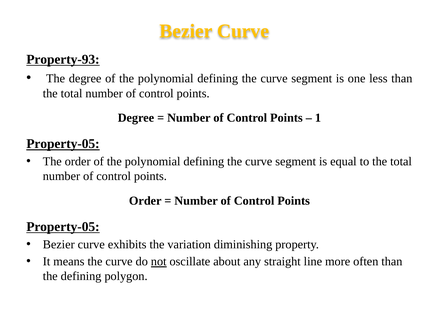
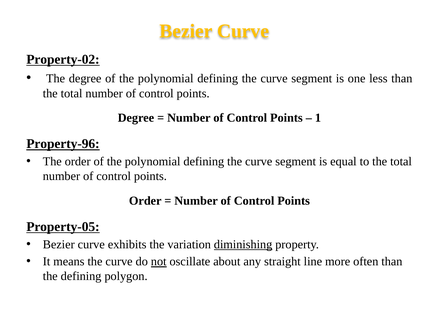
Property-93: Property-93 -> Property-02
Property-05 at (63, 144): Property-05 -> Property-96
diminishing underline: none -> present
